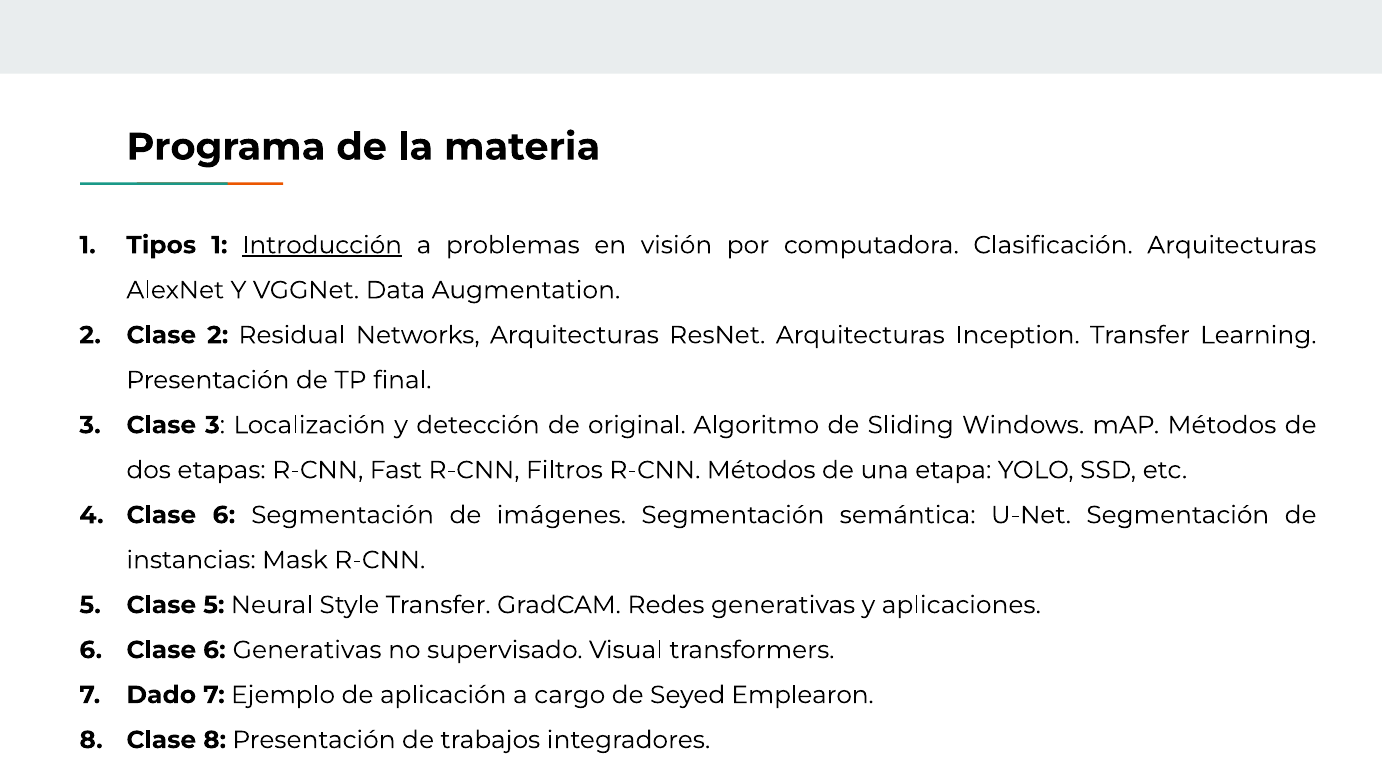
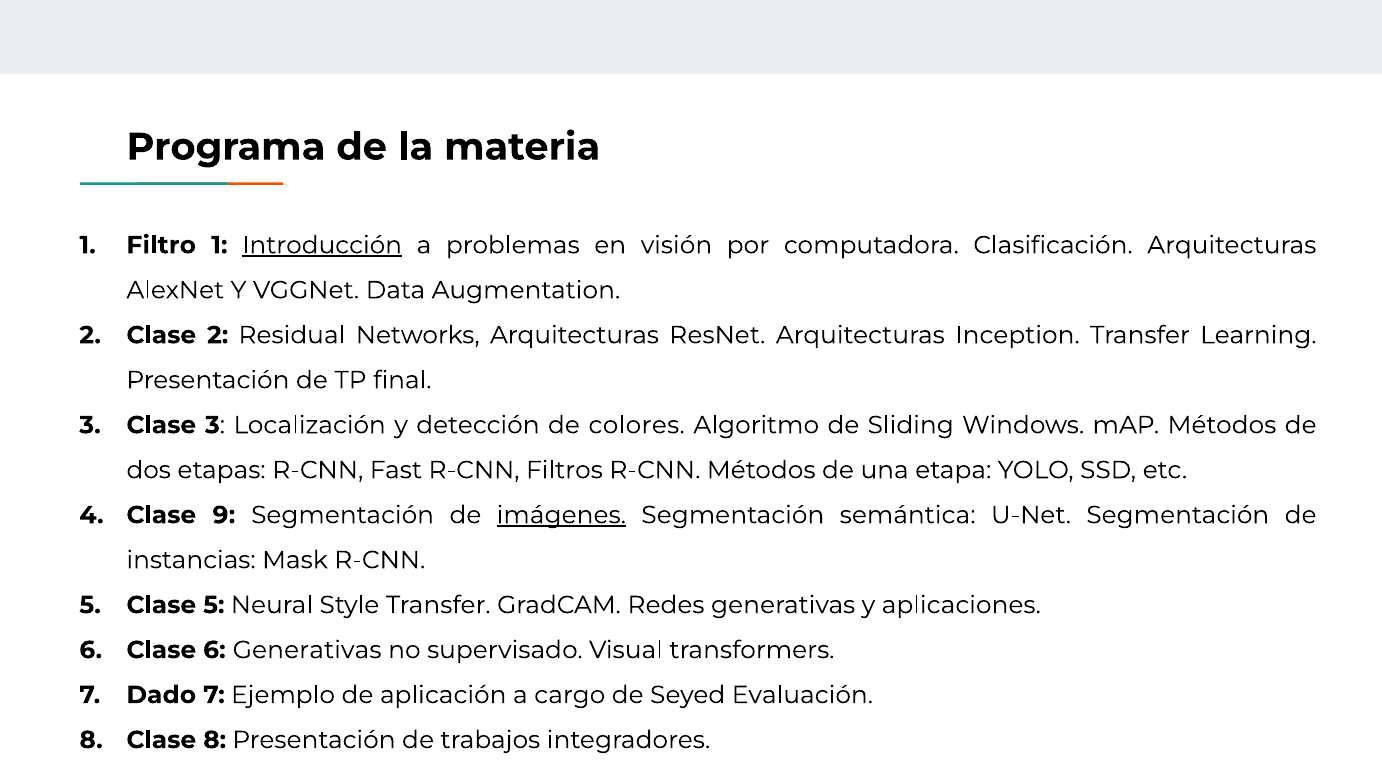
Tipos: Tipos -> Filtro
original: original -> colores
4 Clase 6: 6 -> 9
imágenes underline: none -> present
Emplearon: Emplearon -> Evaluación
